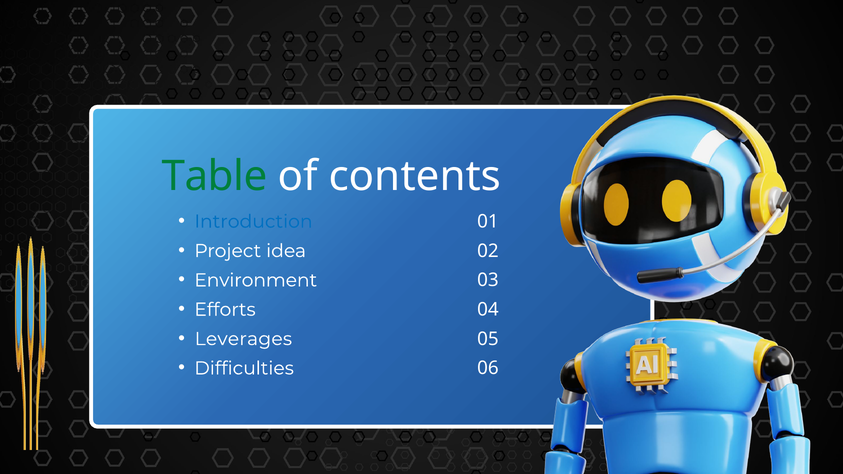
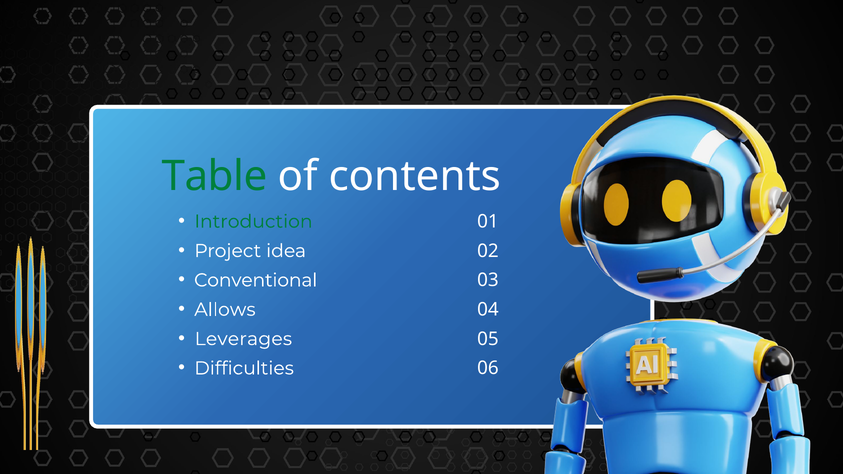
Introduction colour: blue -> green
Environment: Environment -> Conventional
Efforts: Efforts -> Allows
